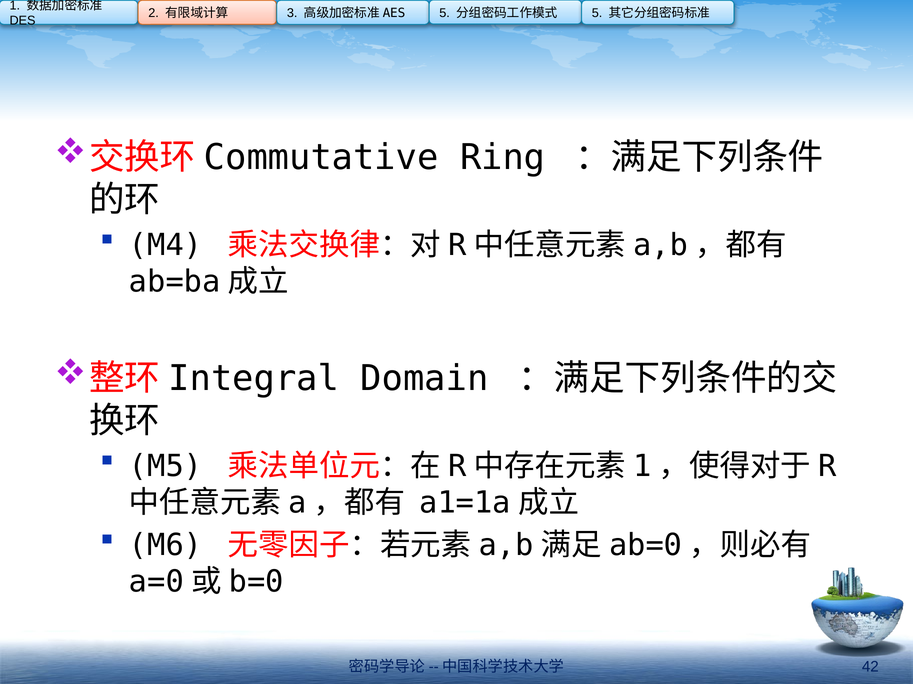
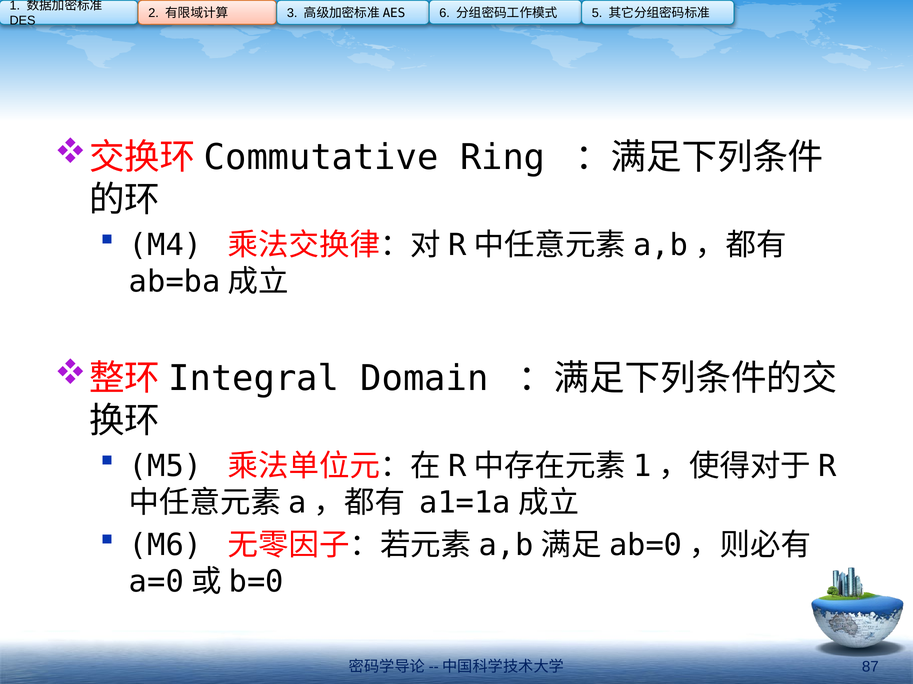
5 at (445, 13): 5 -> 6
42: 42 -> 87
